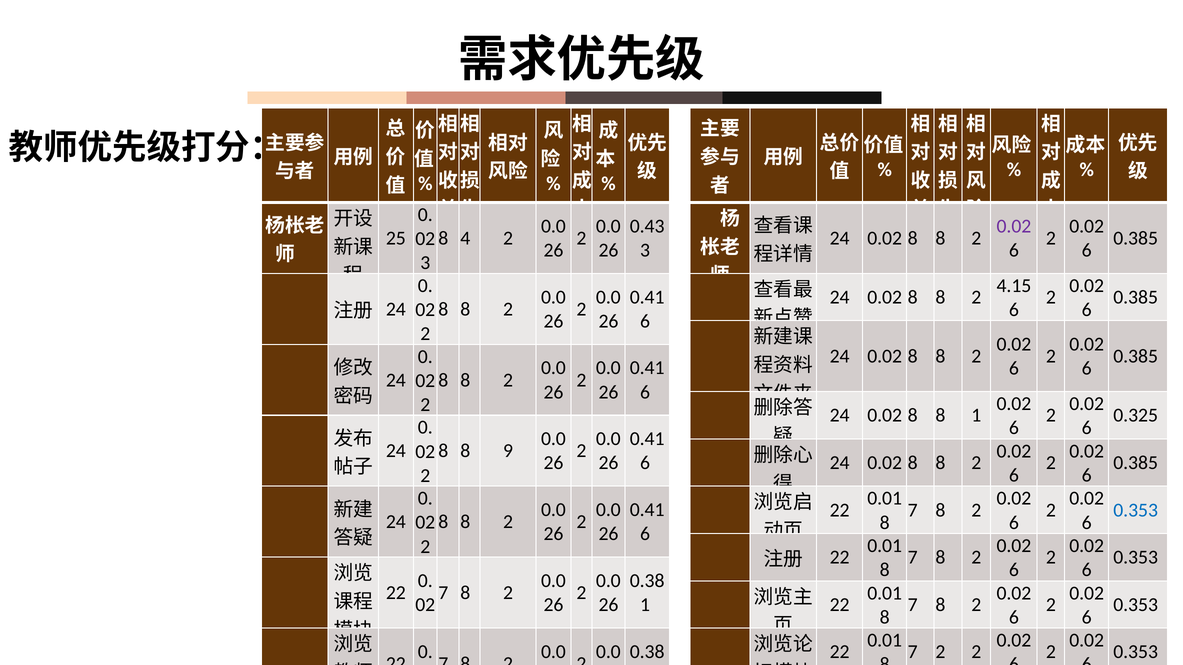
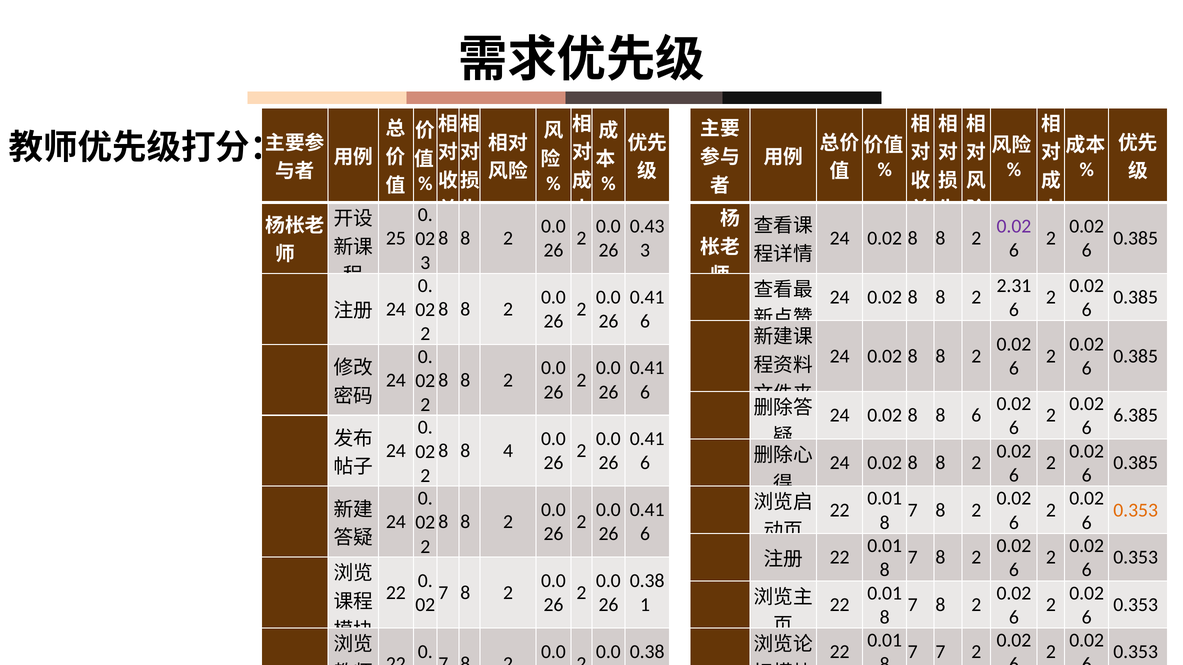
4 at (465, 238): 4 -> 8
4.15: 4.15 -> 2.31
8 1: 1 -> 6
0.325: 0.325 -> 6.385
9: 9 -> 4
0.353 at (1136, 510) colour: blue -> orange
7 2: 2 -> 7
